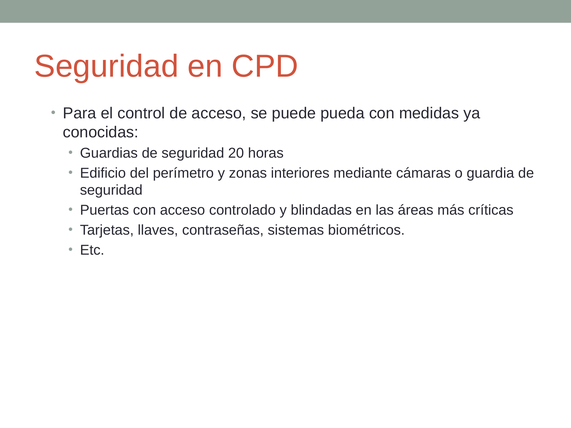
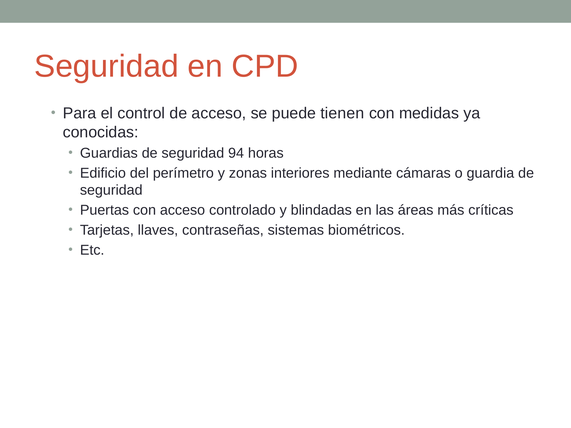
pueda: pueda -> tienen
20: 20 -> 94
